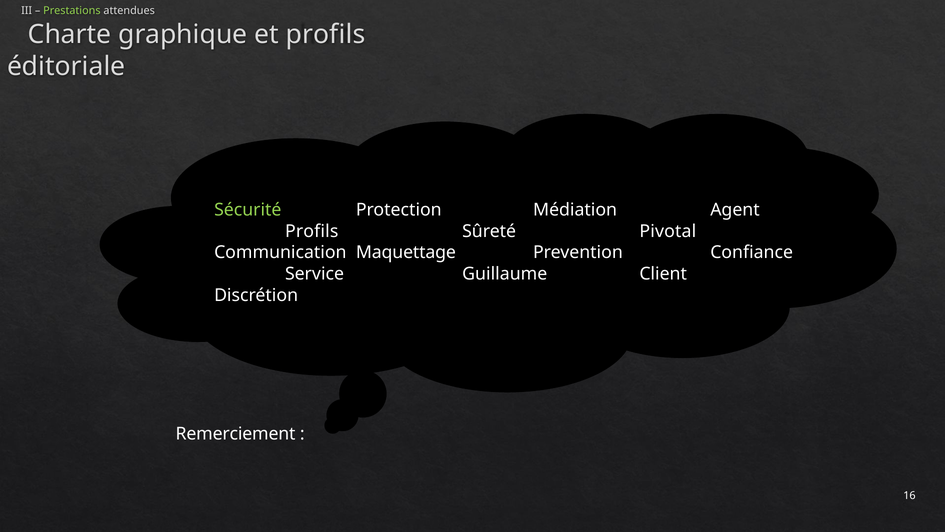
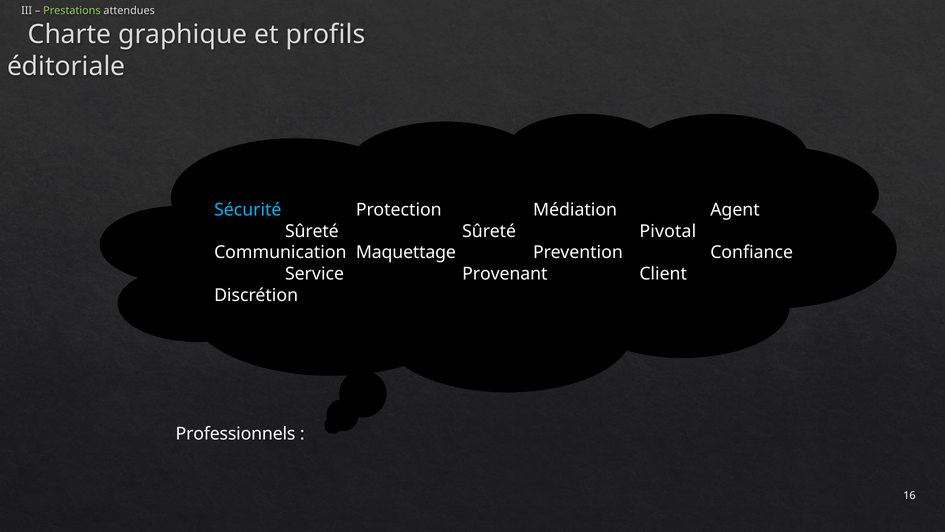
Sécurité colour: light green -> light blue
Profils at (312, 231): Profils -> Sûreté
Guillaume: Guillaume -> Provenant
Remerciement: Remerciement -> Professionnels
